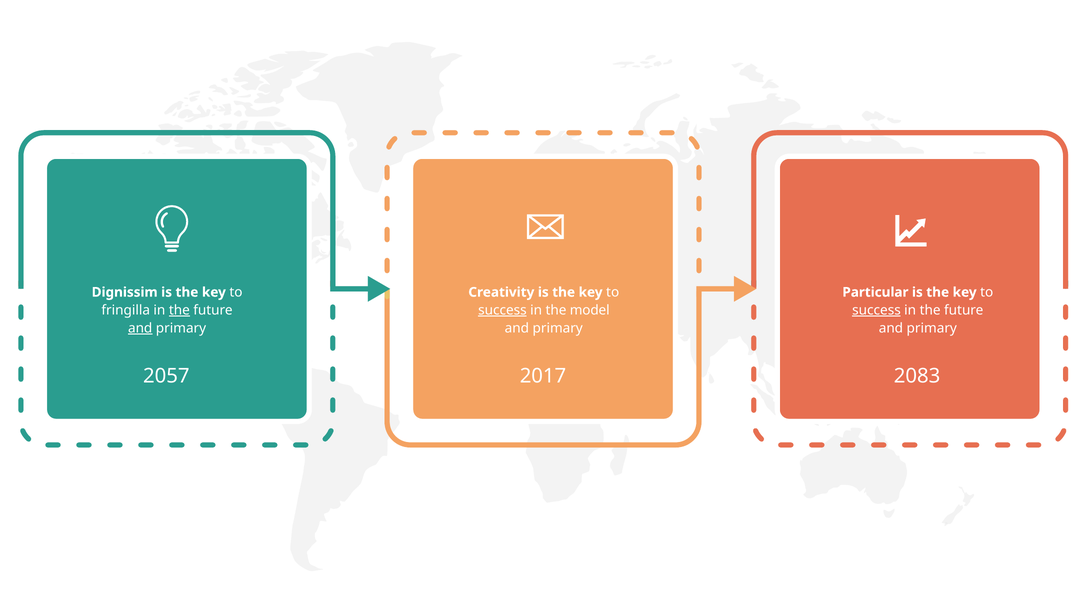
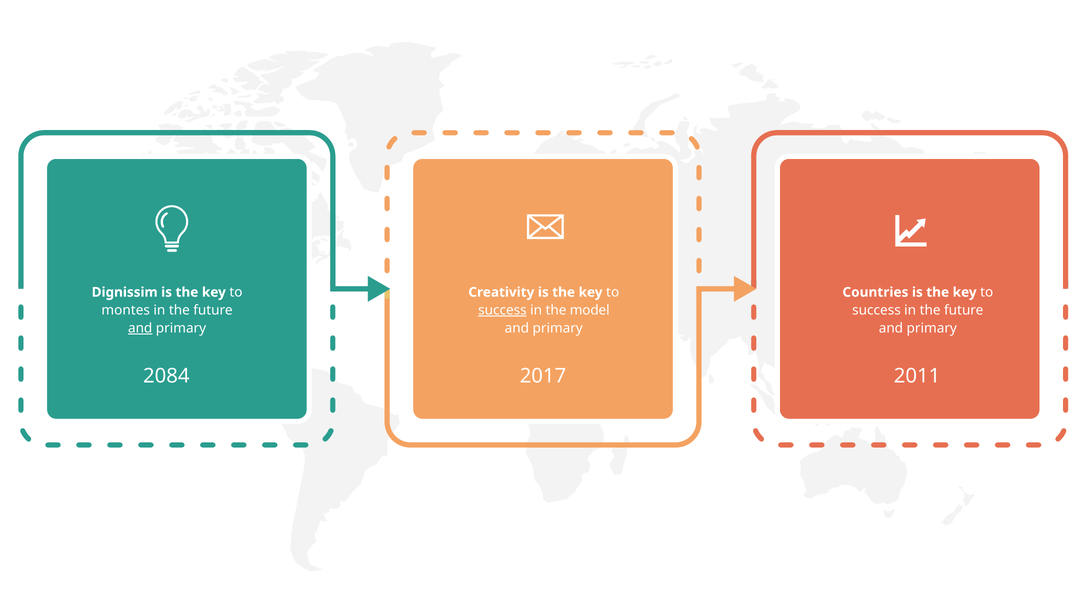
Particular: Particular -> Countries
fringilla: fringilla -> montes
the at (179, 310) underline: present -> none
success at (876, 310) underline: present -> none
2057: 2057 -> 2084
2083: 2083 -> 2011
